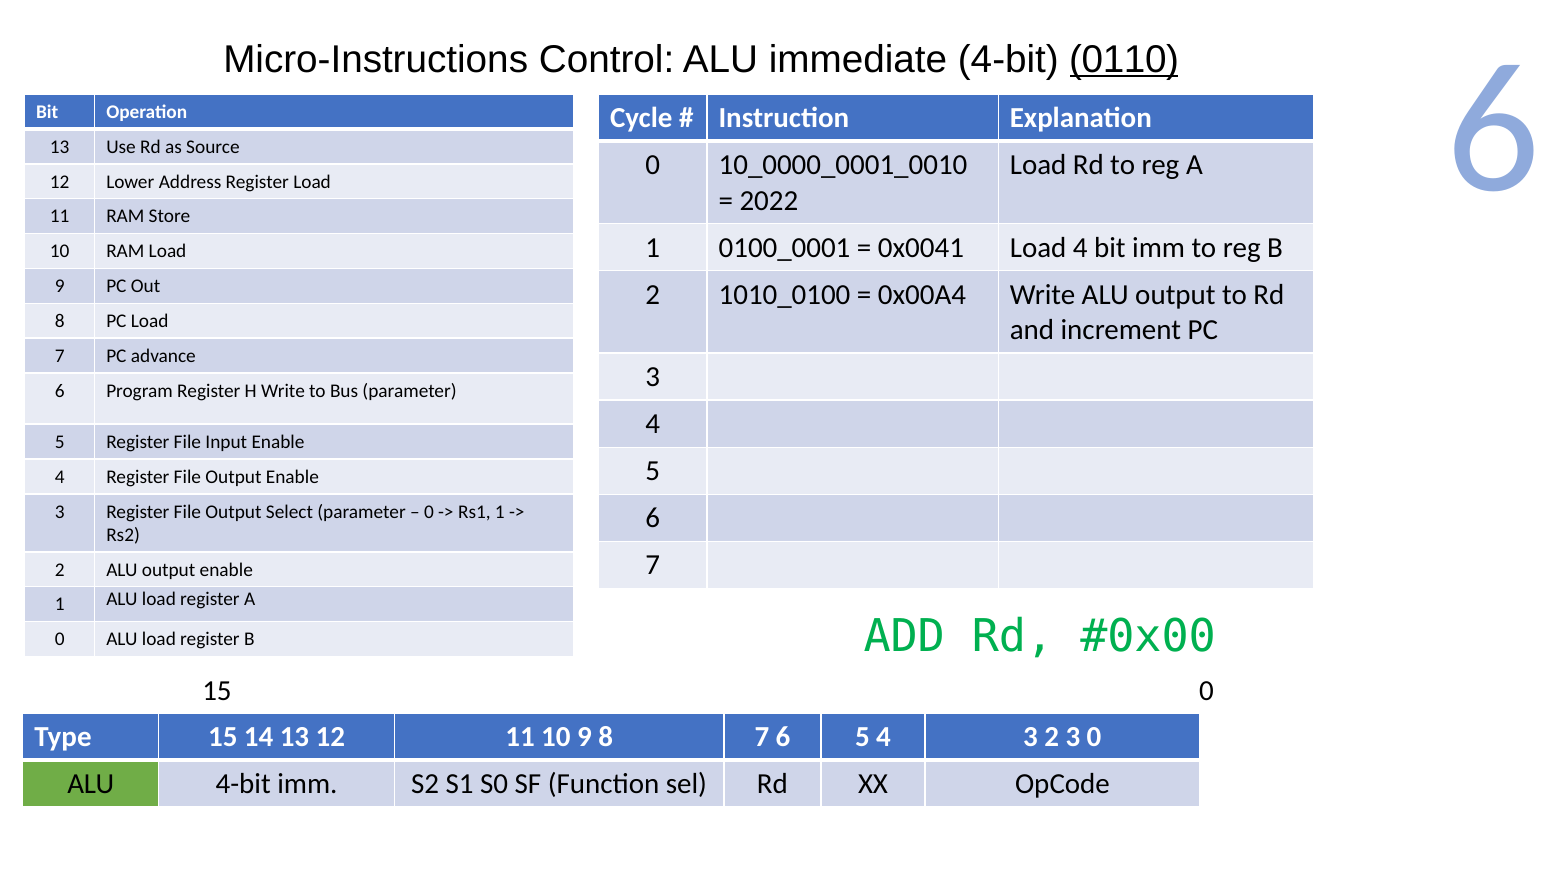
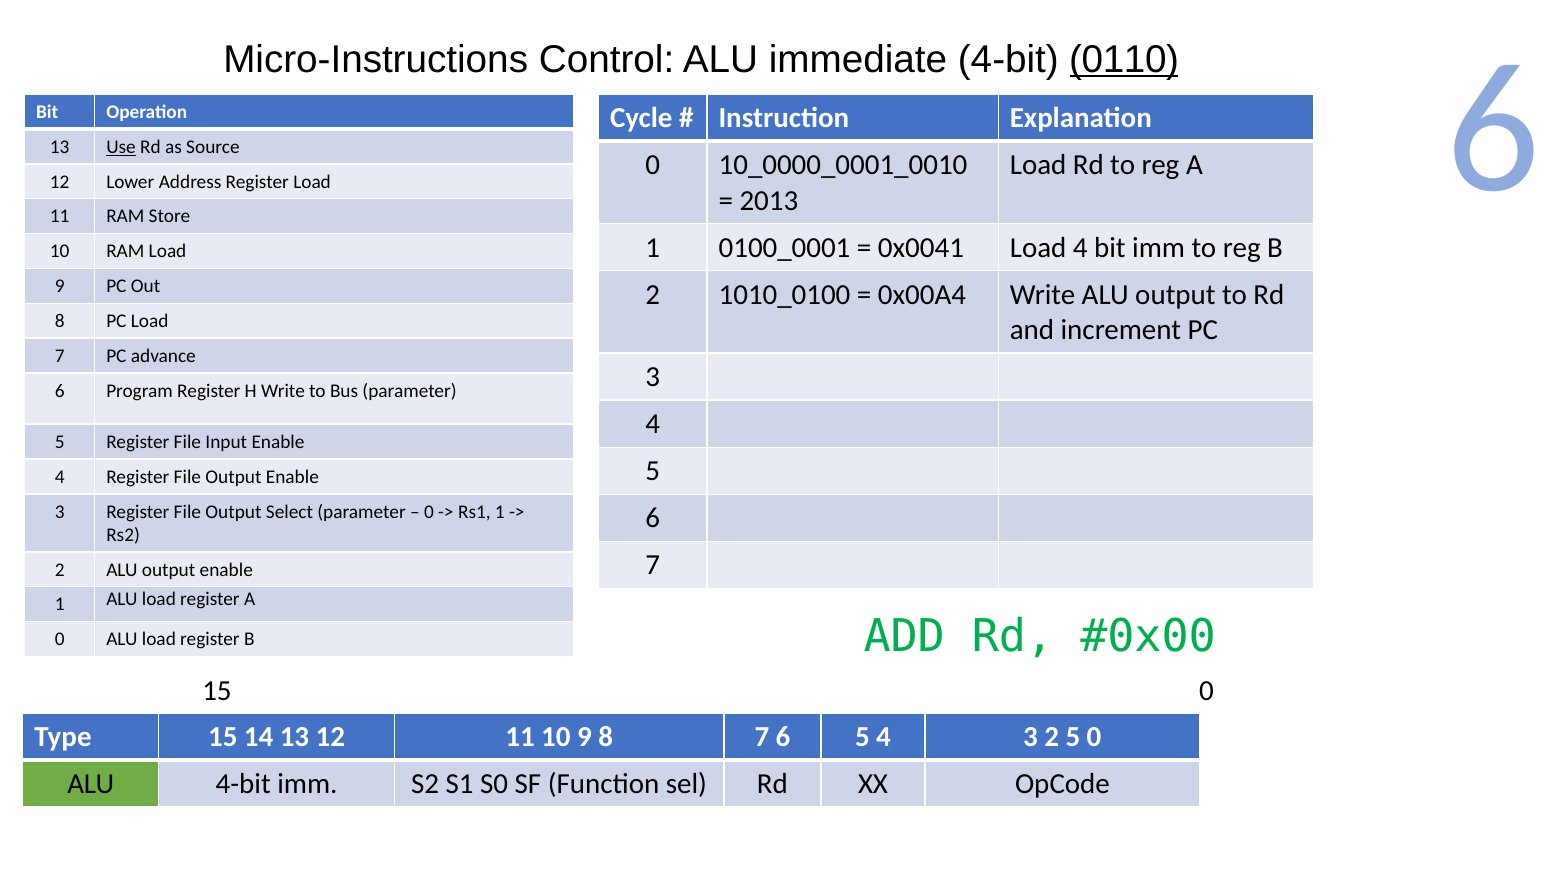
Use underline: none -> present
2022: 2022 -> 2013
2 3: 3 -> 5
